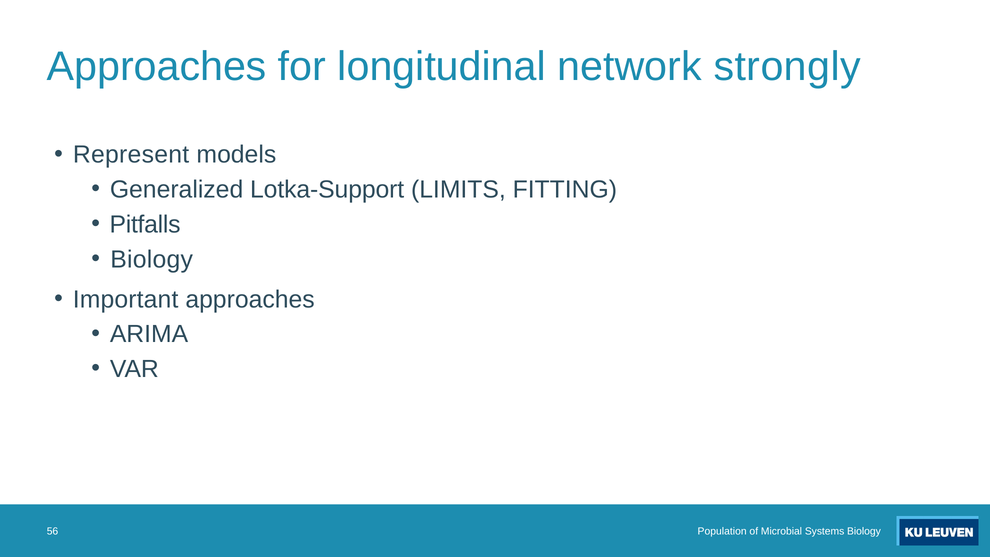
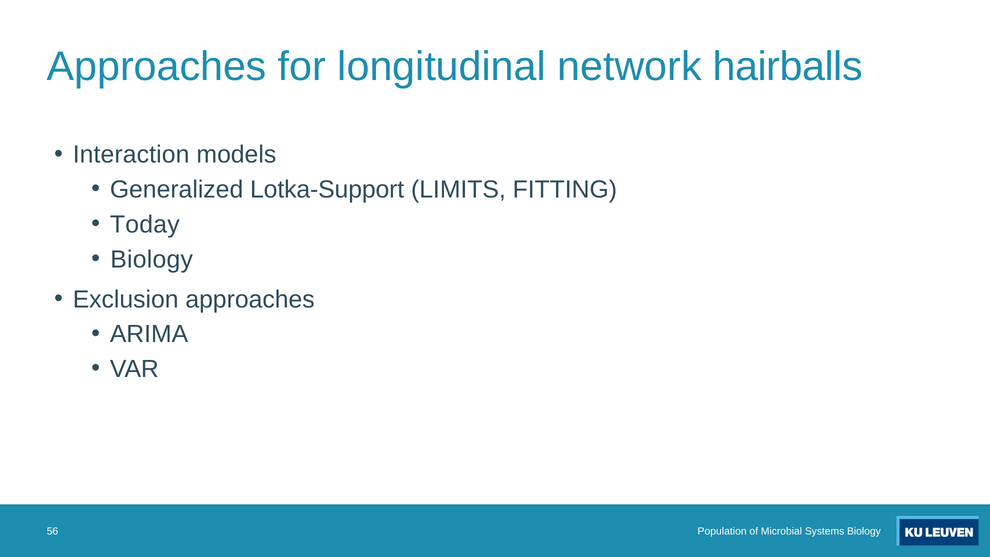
strongly: strongly -> hairballs
Represent: Represent -> Interaction
Pitfalls: Pitfalls -> Today
Important: Important -> Exclusion
